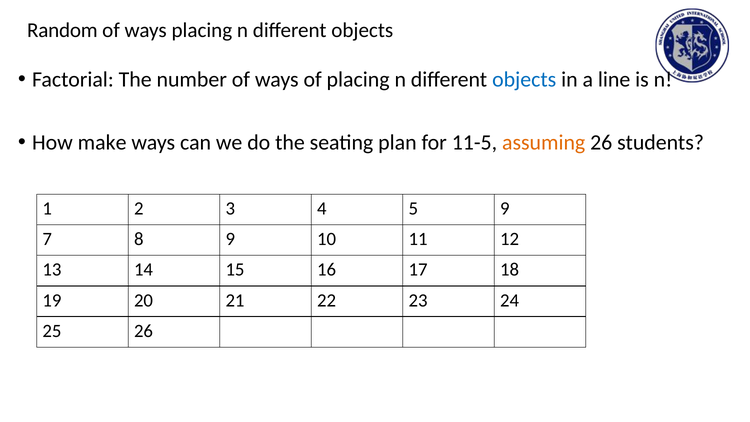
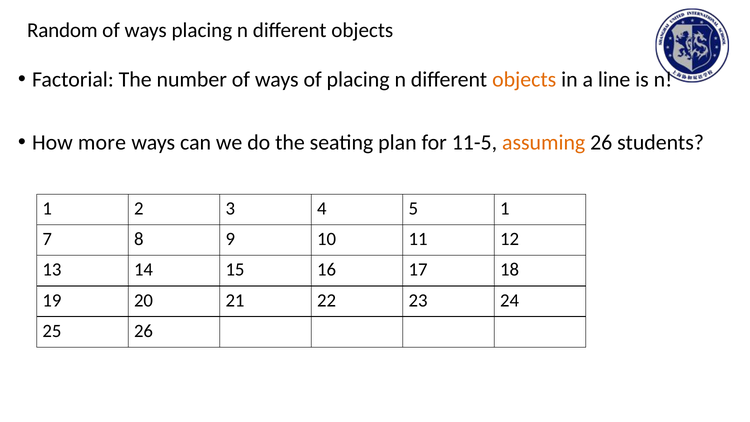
objects at (524, 79) colour: blue -> orange
make: make -> more
5 9: 9 -> 1
